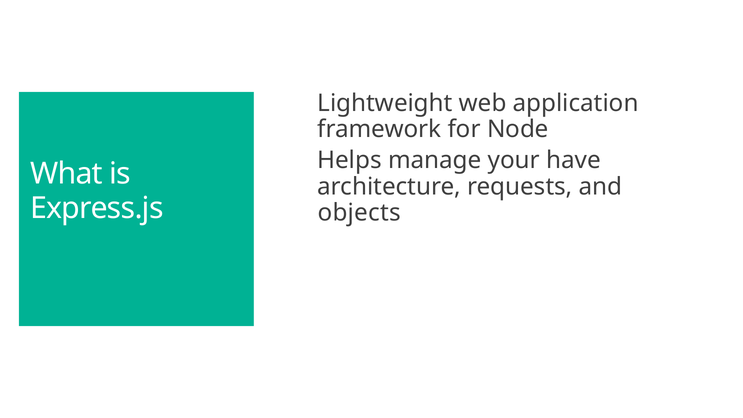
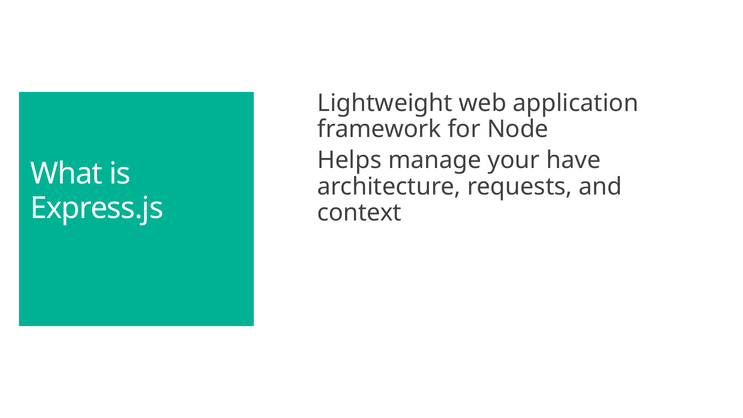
objects: objects -> context
